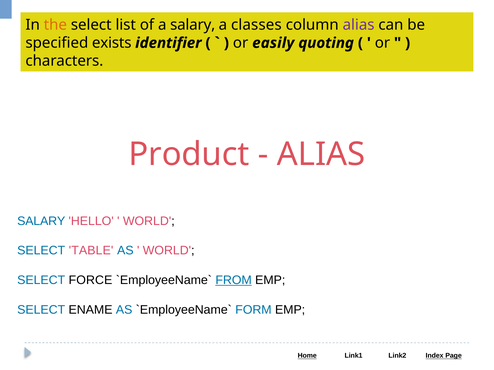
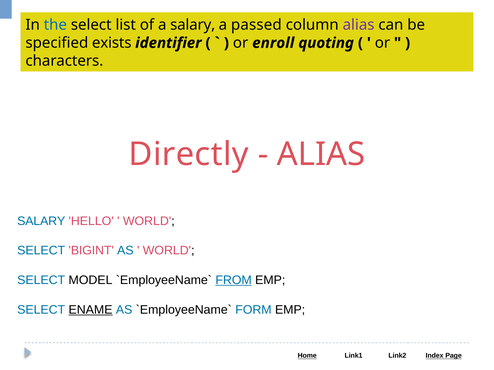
the colour: orange -> blue
classes: classes -> passed
easily: easily -> enroll
Product: Product -> Directly
TABLE: TABLE -> BIGINT
FORCE: FORCE -> MODEL
ENAME underline: none -> present
